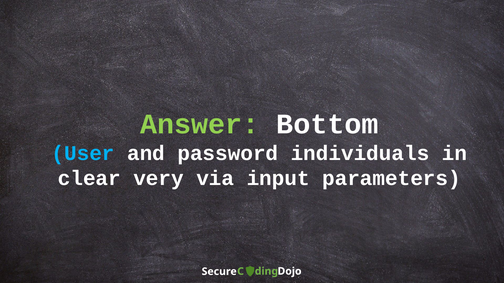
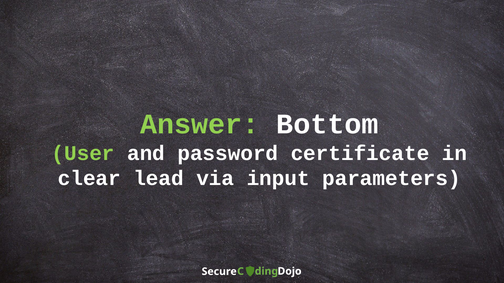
User colour: light blue -> light green
individuals: individuals -> certificate
very: very -> lead
